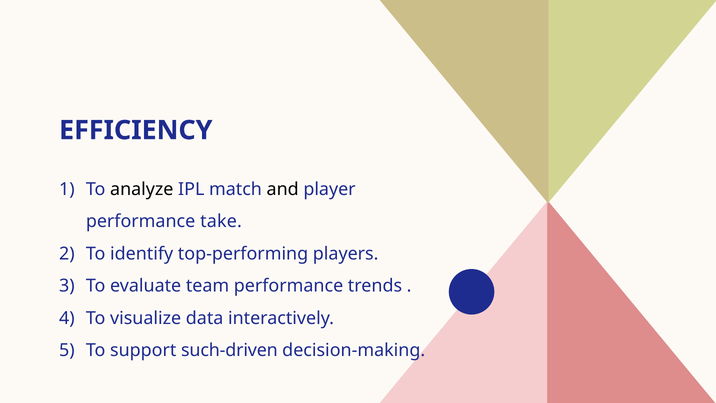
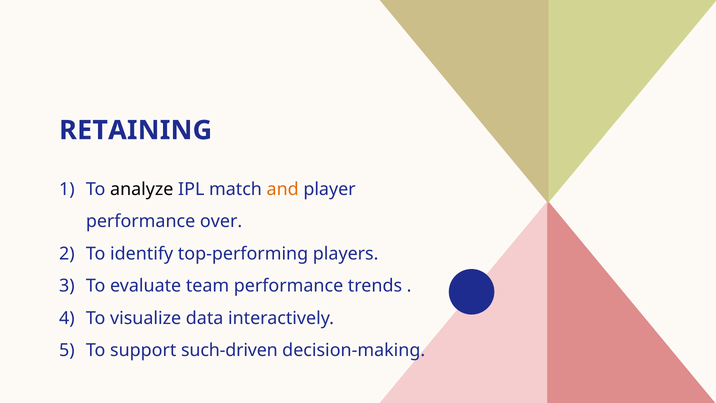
EFFICIENCY: EFFICIENCY -> RETAINING
and colour: black -> orange
take: take -> over
